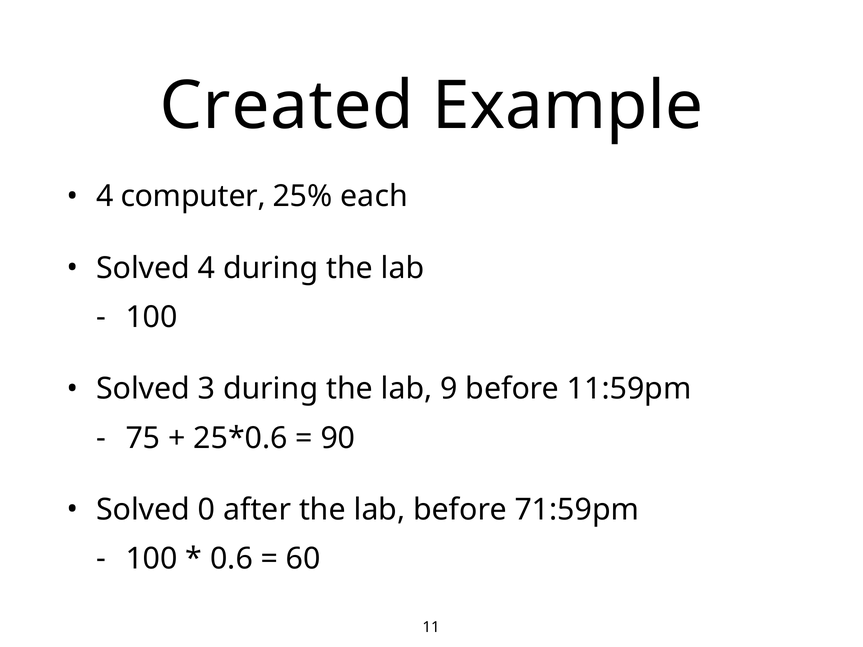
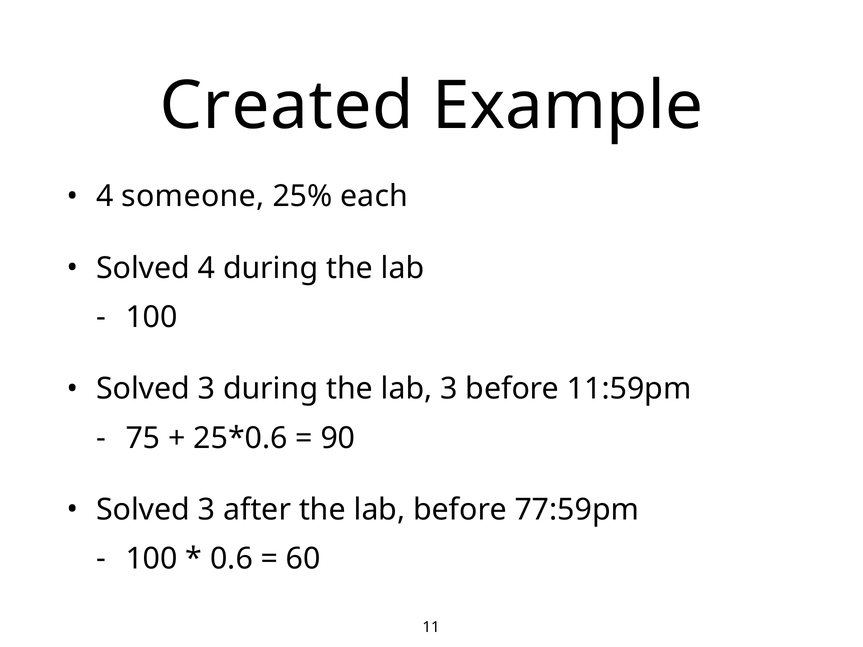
computer: computer -> someone
lab 9: 9 -> 3
0 at (207, 510): 0 -> 3
71:59pm: 71:59pm -> 77:59pm
